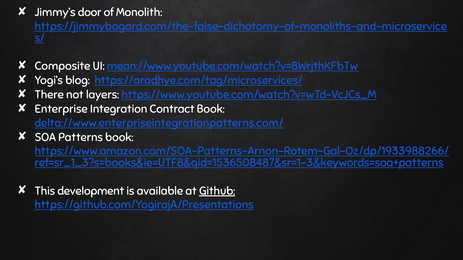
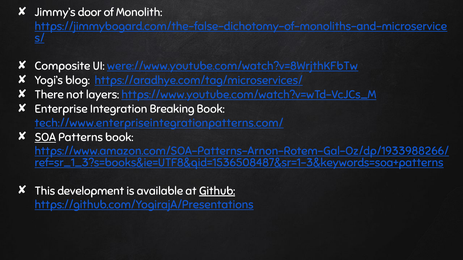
mean://www.youtube.com/watch?v=8WrjthKFbTw: mean://www.youtube.com/watch?v=8WrjthKFbTw -> were://www.youtube.com/watch?v=8WrjthKFbTw
Contract: Contract -> Breaking
delta://www.enterpriseintegrationpatterns.com/: delta://www.enterpriseintegrationpatterns.com/ -> tech://www.enterpriseintegrationpatterns.com/
SOA underline: none -> present
